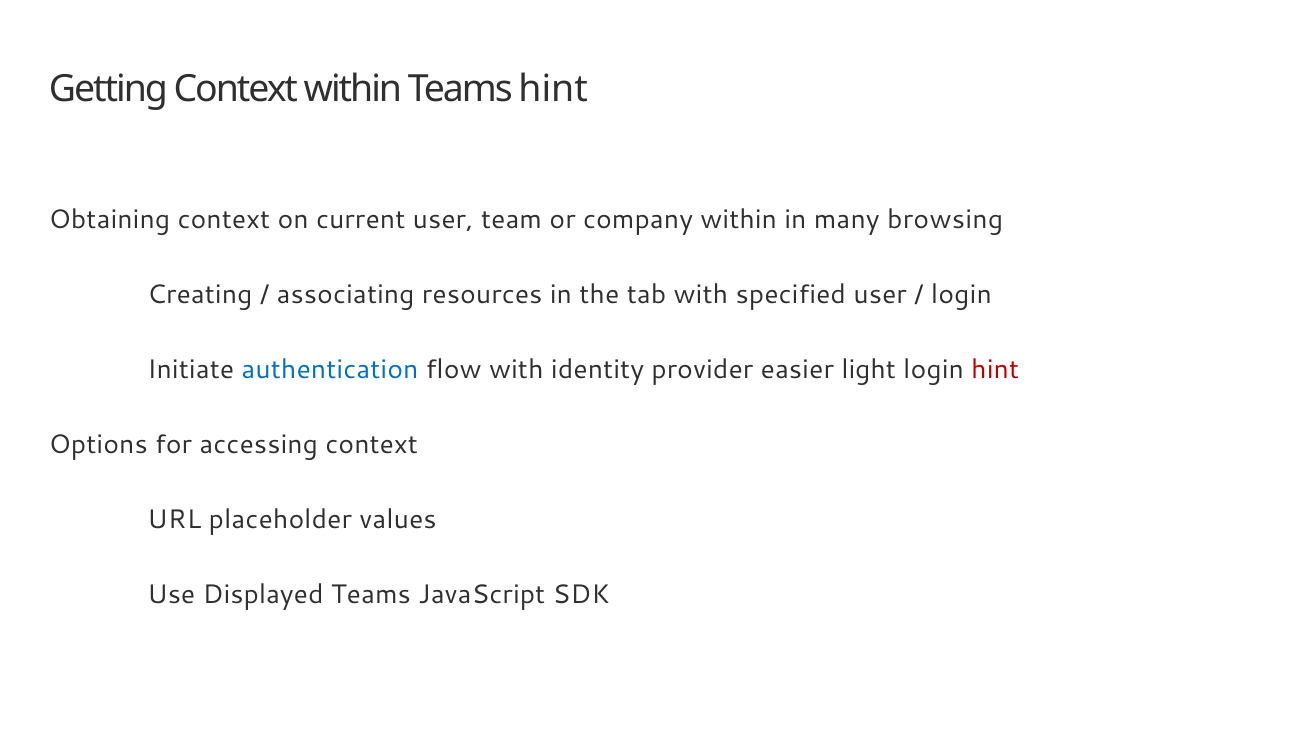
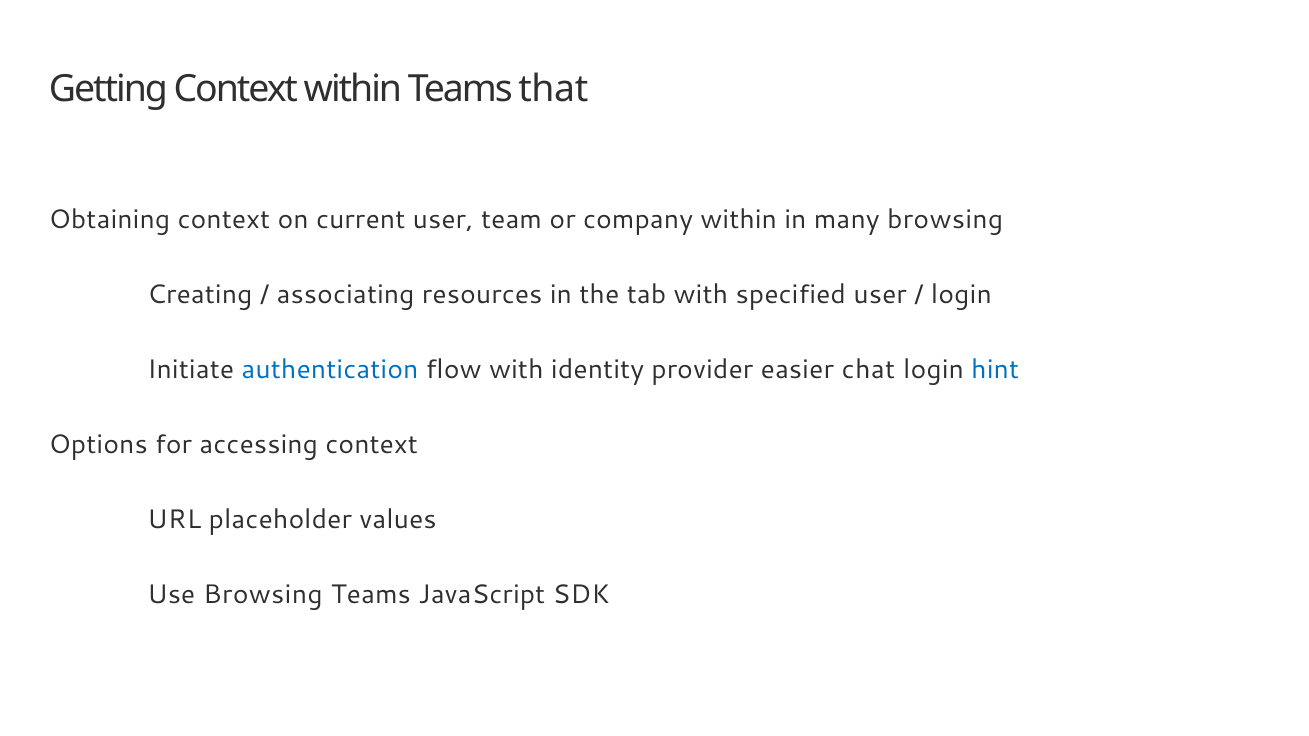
Teams hint: hint -> that
light: light -> chat
hint at (995, 370) colour: red -> blue
Use Displayed: Displayed -> Browsing
